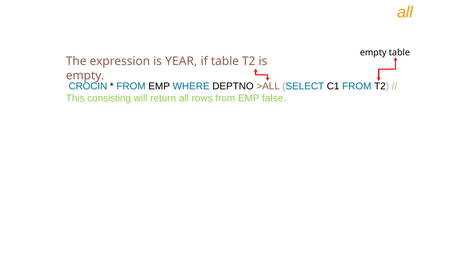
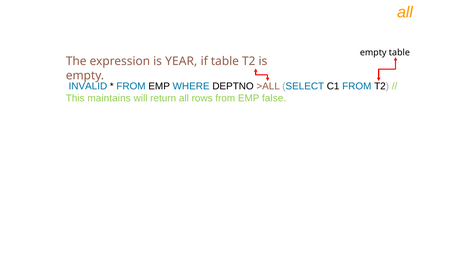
CROCIN: CROCIN -> INVALID
consisting: consisting -> maintains
